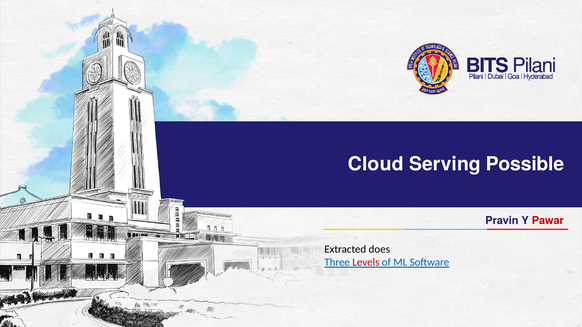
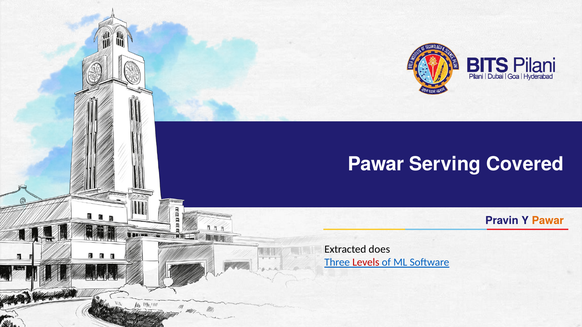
Cloud at (376, 164): Cloud -> Pawar
Possible: Possible -> Covered
Pawar at (548, 221) colour: red -> orange
